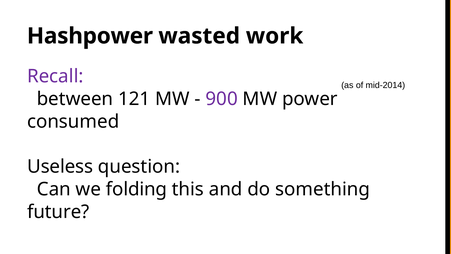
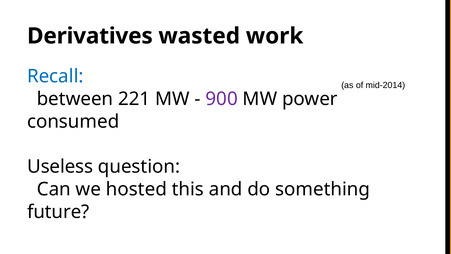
Hashpower: Hashpower -> Derivatives
Recall colour: purple -> blue
121: 121 -> 221
folding: folding -> hosted
